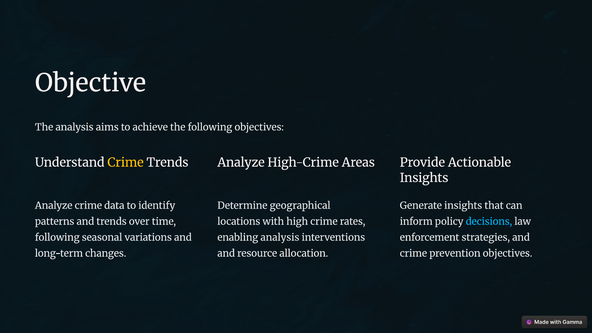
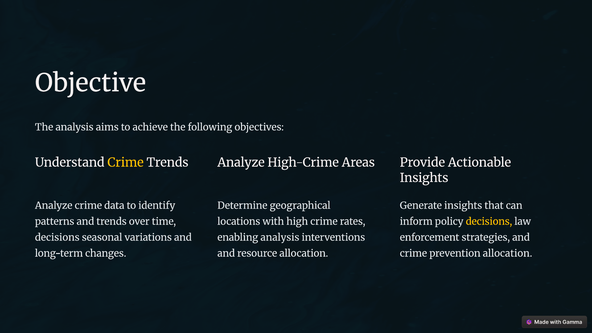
decisions at (489, 222) colour: light blue -> yellow
following at (57, 237): following -> decisions
prevention objectives: objectives -> allocation
